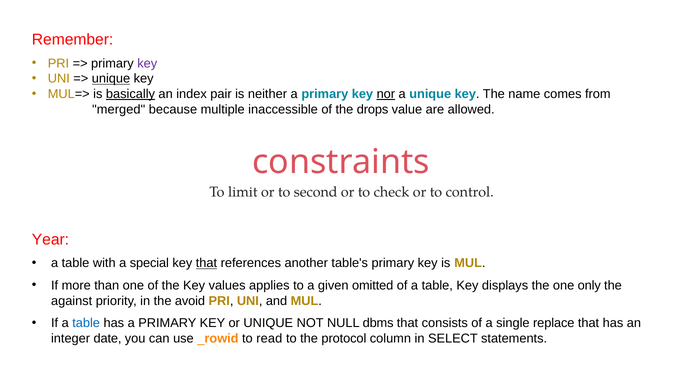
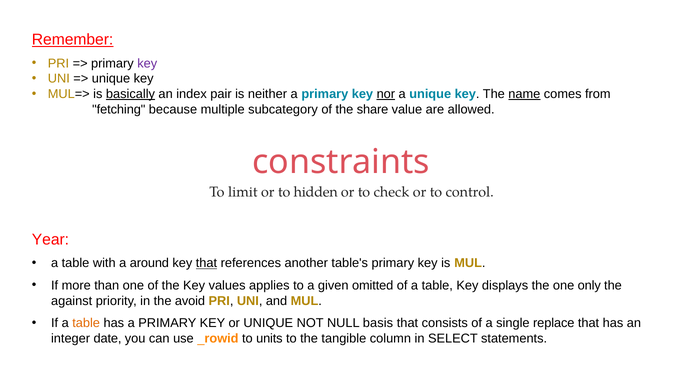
Remember underline: none -> present
unique at (111, 79) underline: present -> none
name underline: none -> present
merged: merged -> fetching
inaccessible: inaccessible -> subcategory
drops: drops -> share
second: second -> hidden
special: special -> around
table at (86, 323) colour: blue -> orange
dbms: dbms -> basis
read: read -> units
protocol: protocol -> tangible
